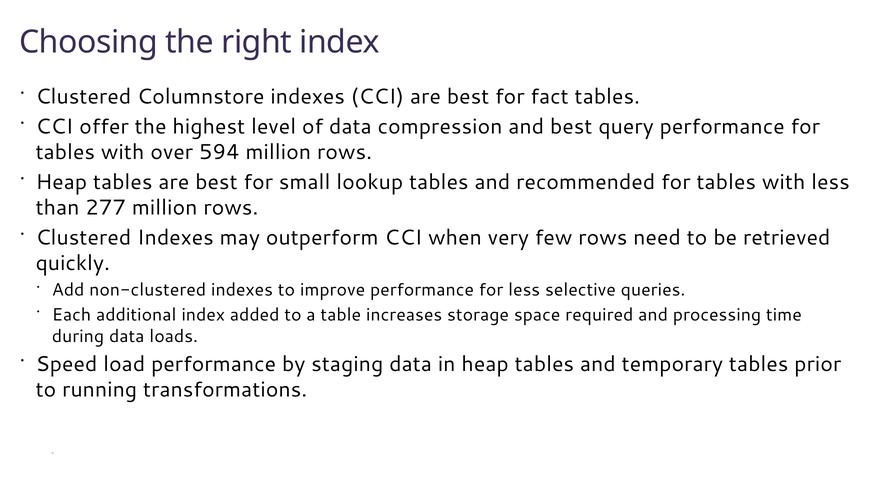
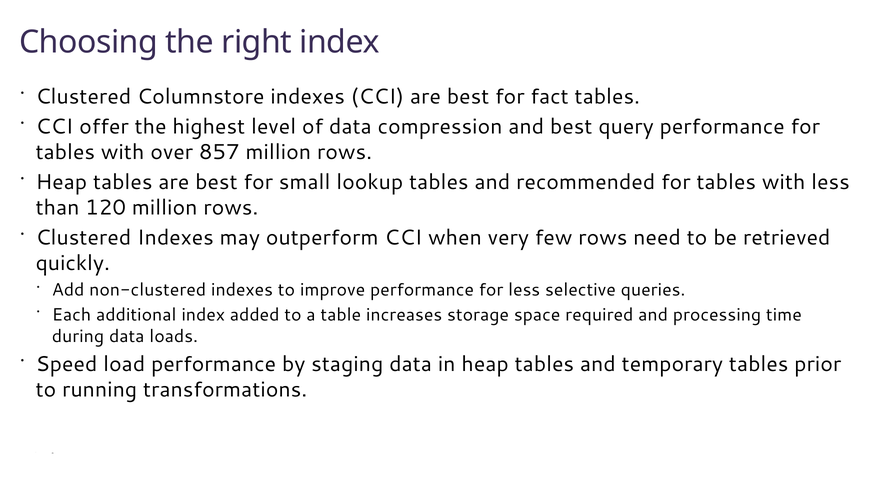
594: 594 -> 857
277: 277 -> 120
